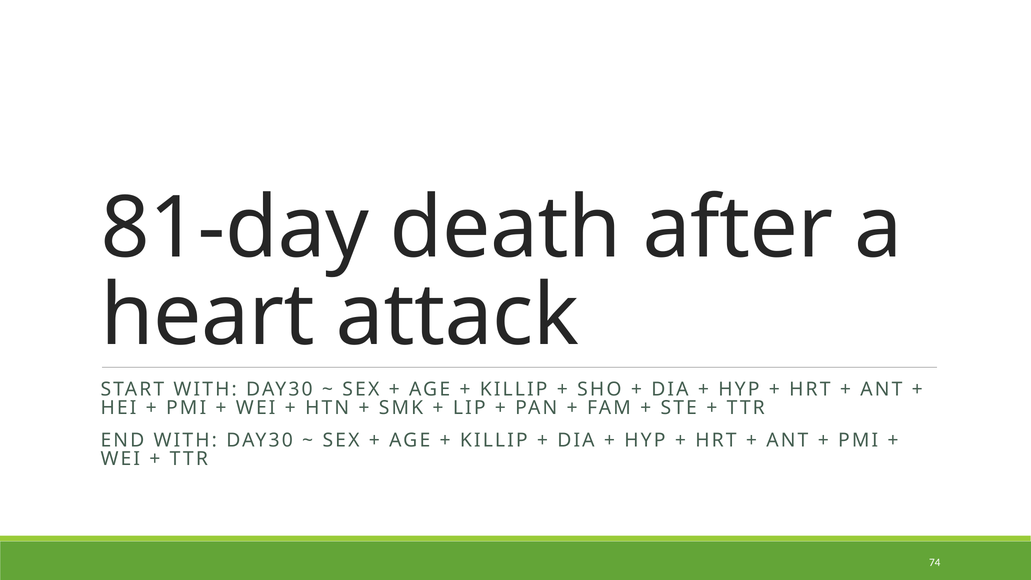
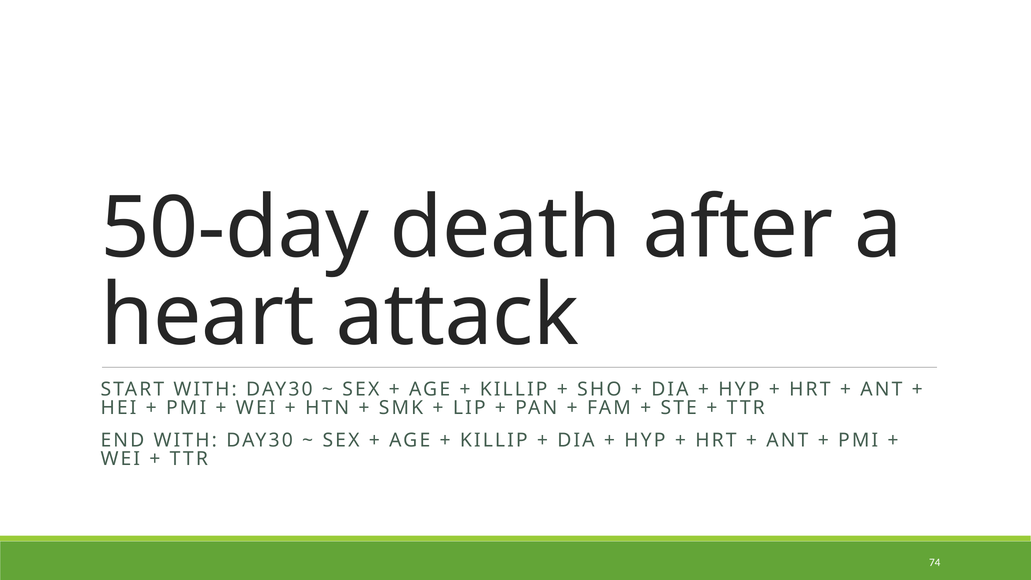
81-day: 81-day -> 50-day
